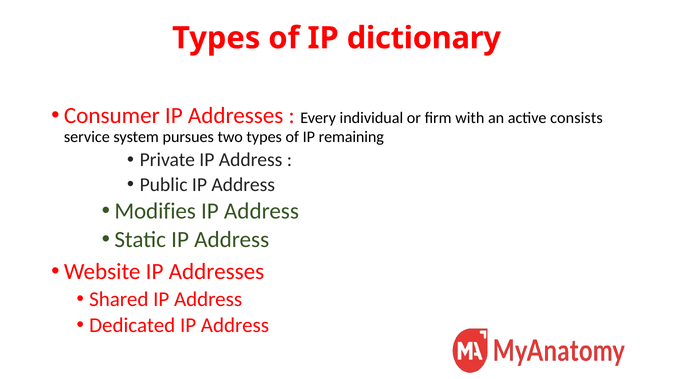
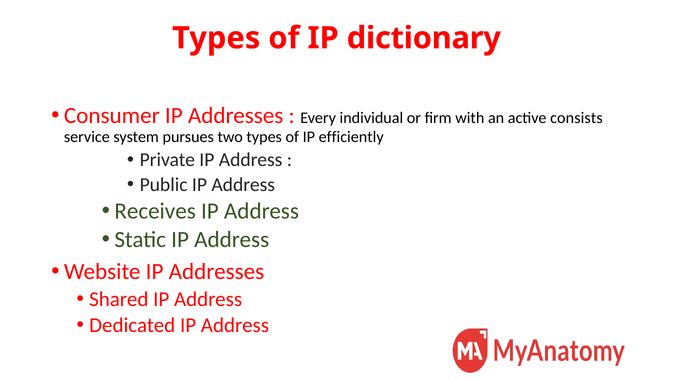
remaining: remaining -> efficiently
Modifies: Modifies -> Receives
